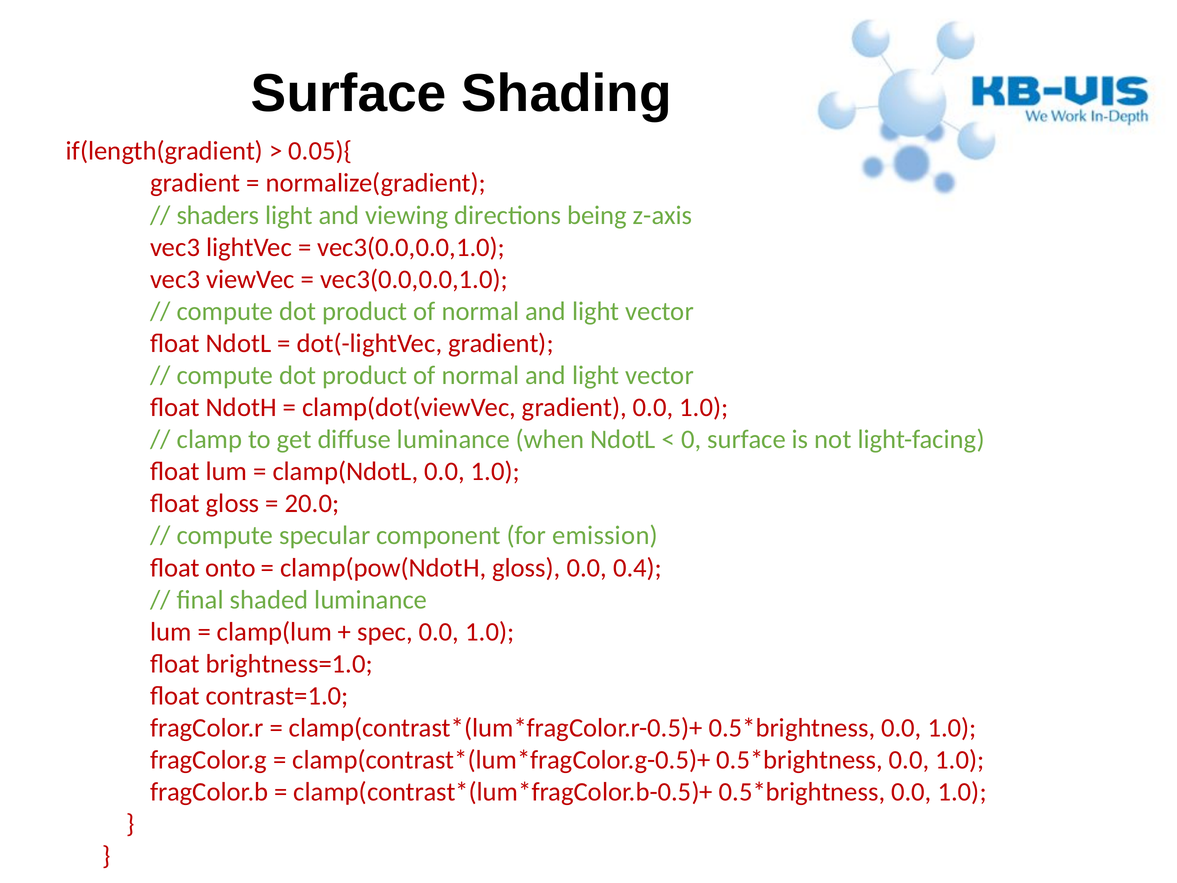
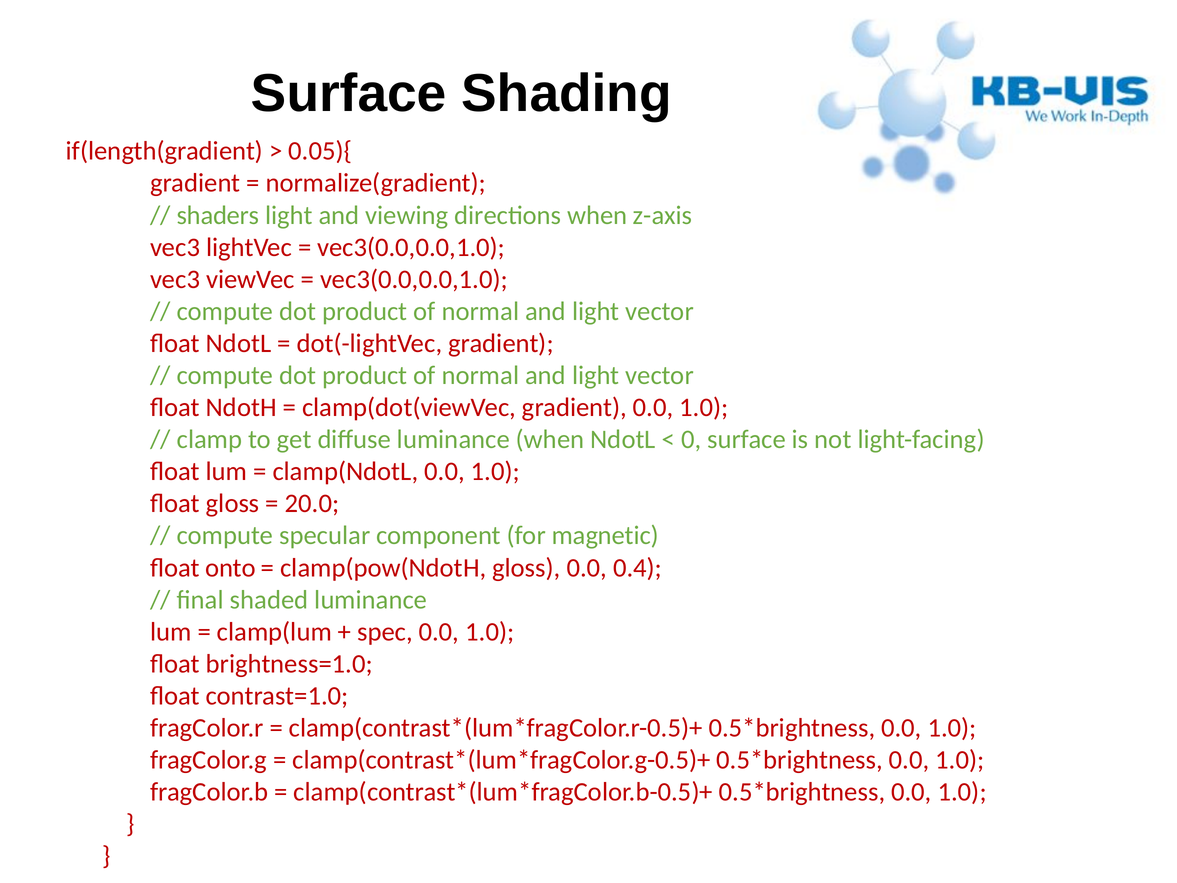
directions being: being -> when
emission: emission -> magnetic
